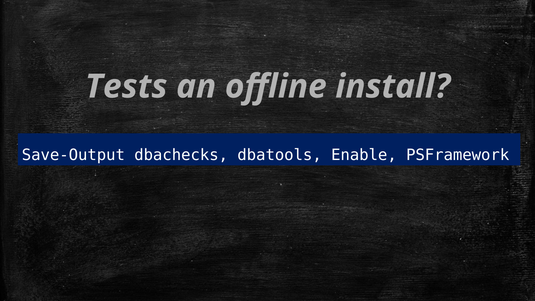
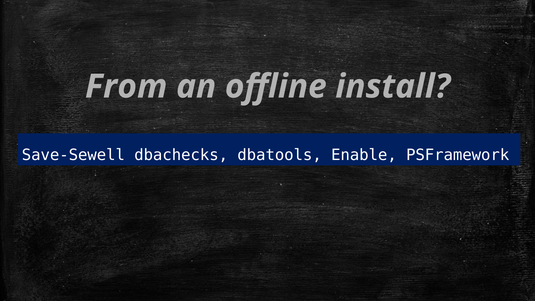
Tests: Tests -> From
Save-Output: Save-Output -> Save-Sewell
